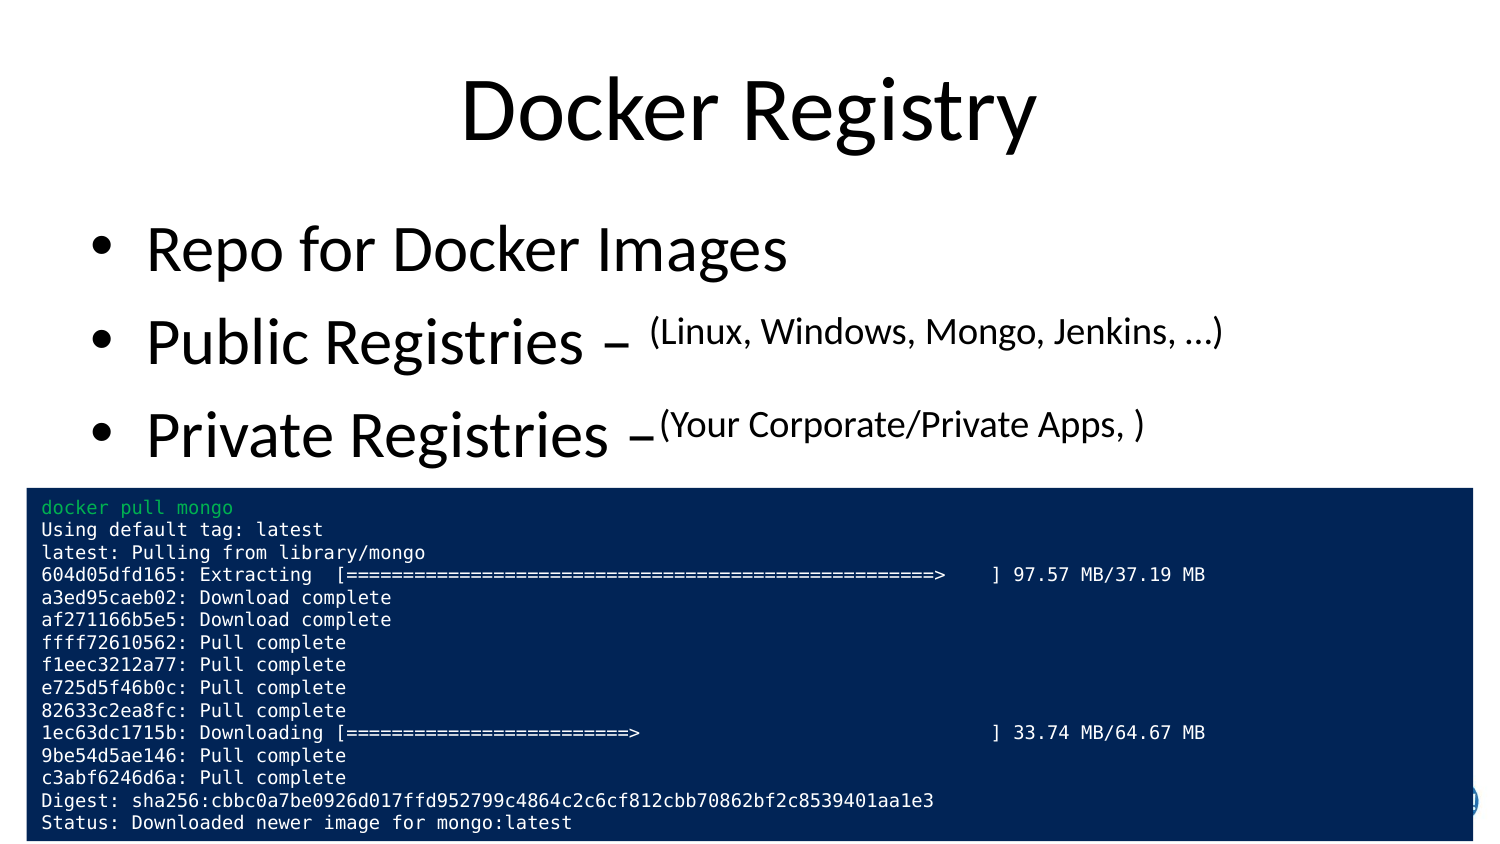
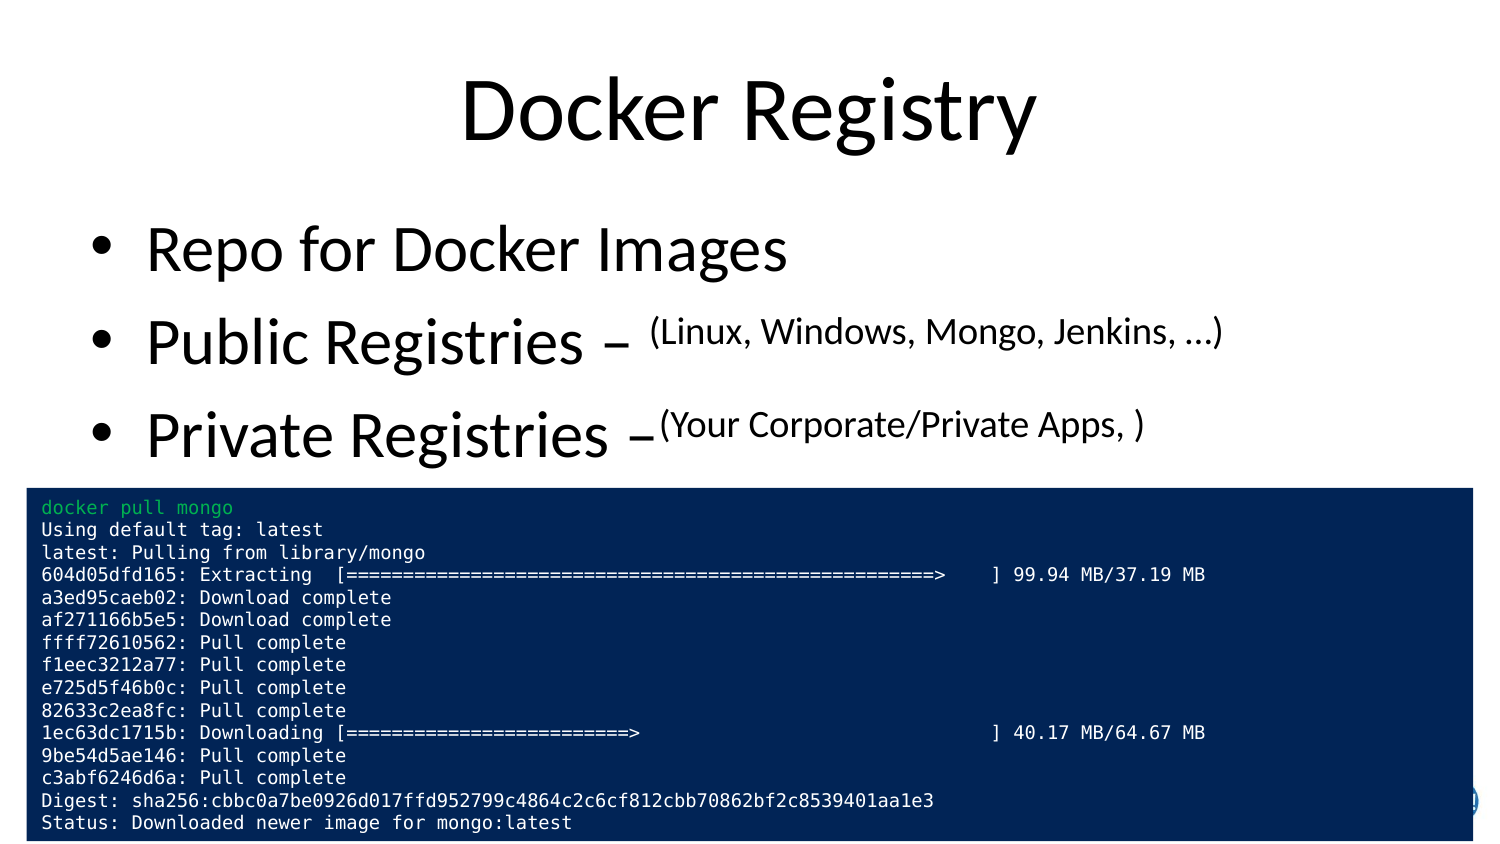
97.57: 97.57 -> 99.94
33.74: 33.74 -> 40.17
